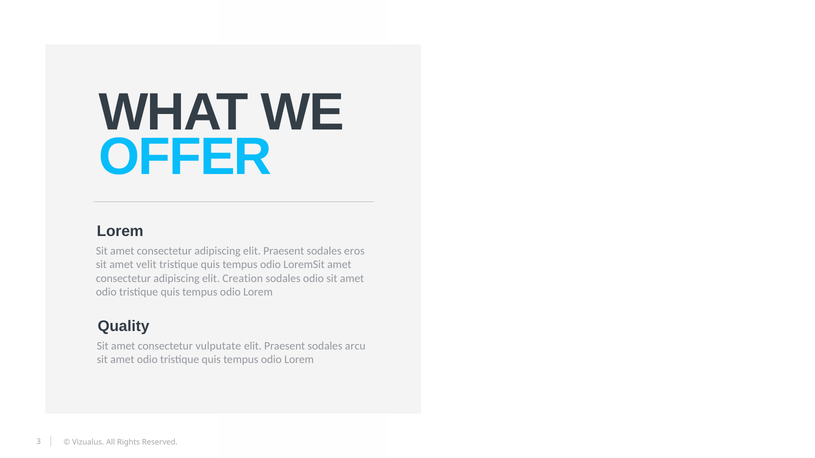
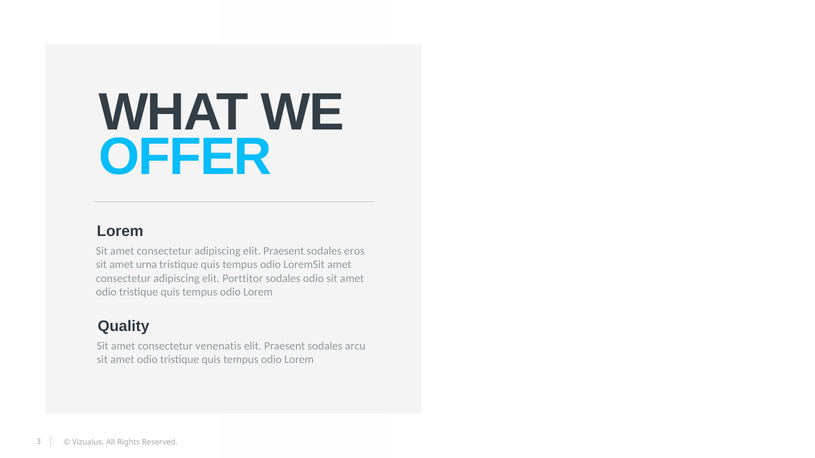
velit: velit -> urna
Creation: Creation -> Porttitor
vulputate: vulputate -> venenatis
